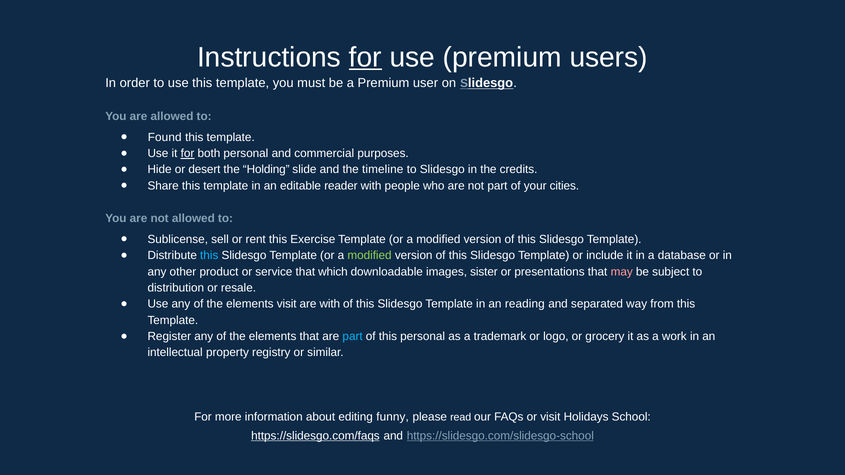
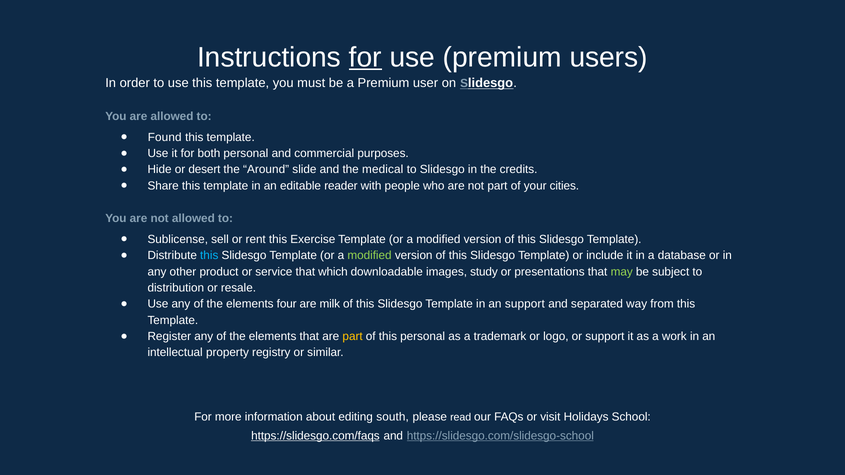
for at (187, 154) underline: present -> none
Holding: Holding -> Around
timeline: timeline -> medical
sister: sister -> study
may colour: pink -> light green
elements visit: visit -> four
are with: with -> milk
an reading: reading -> support
part at (353, 337) colour: light blue -> yellow
or grocery: grocery -> support
funny: funny -> south
